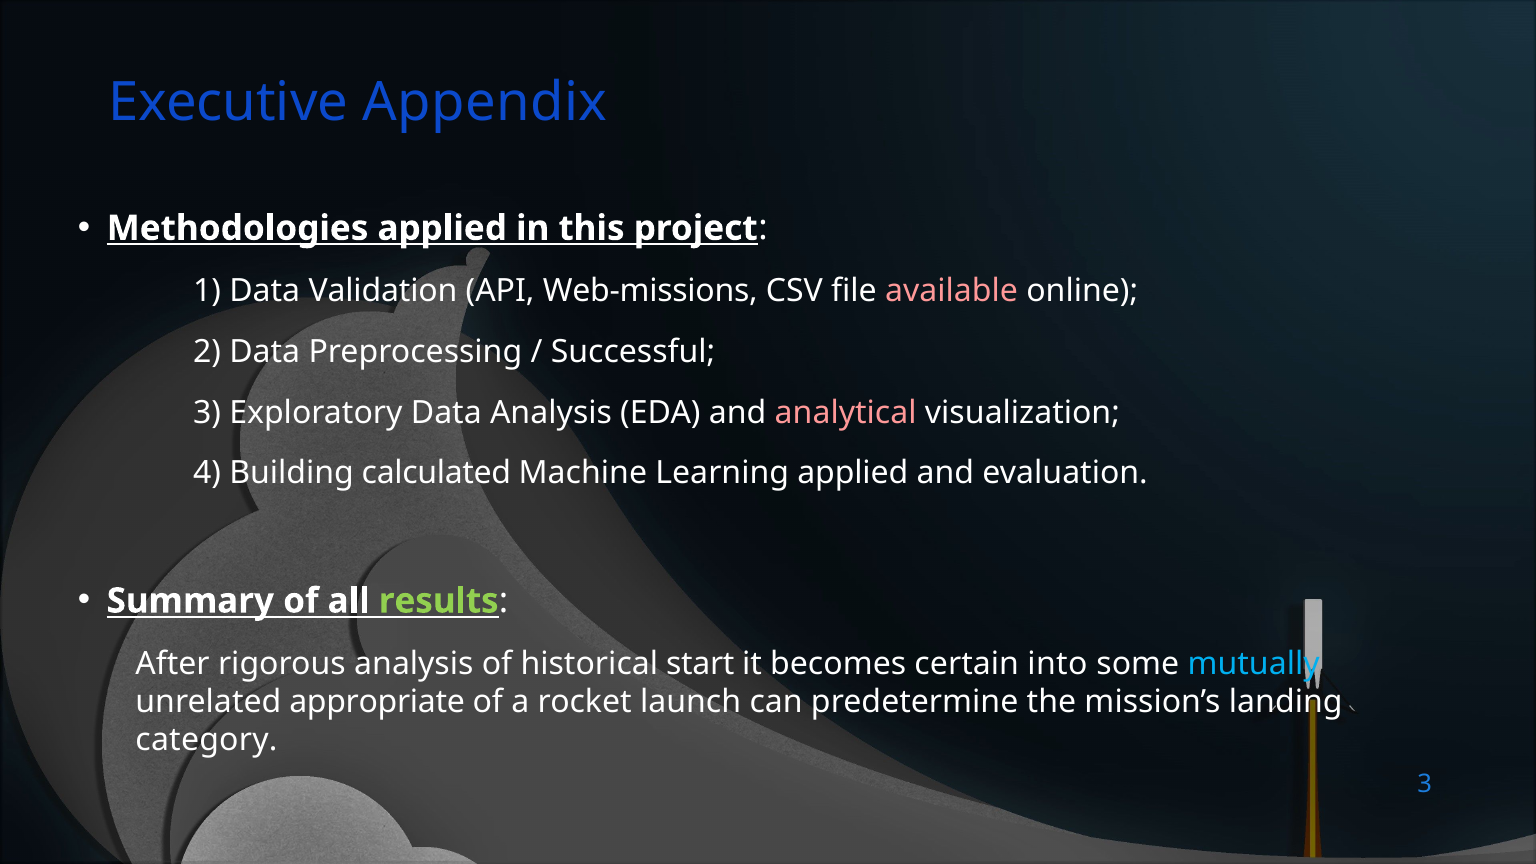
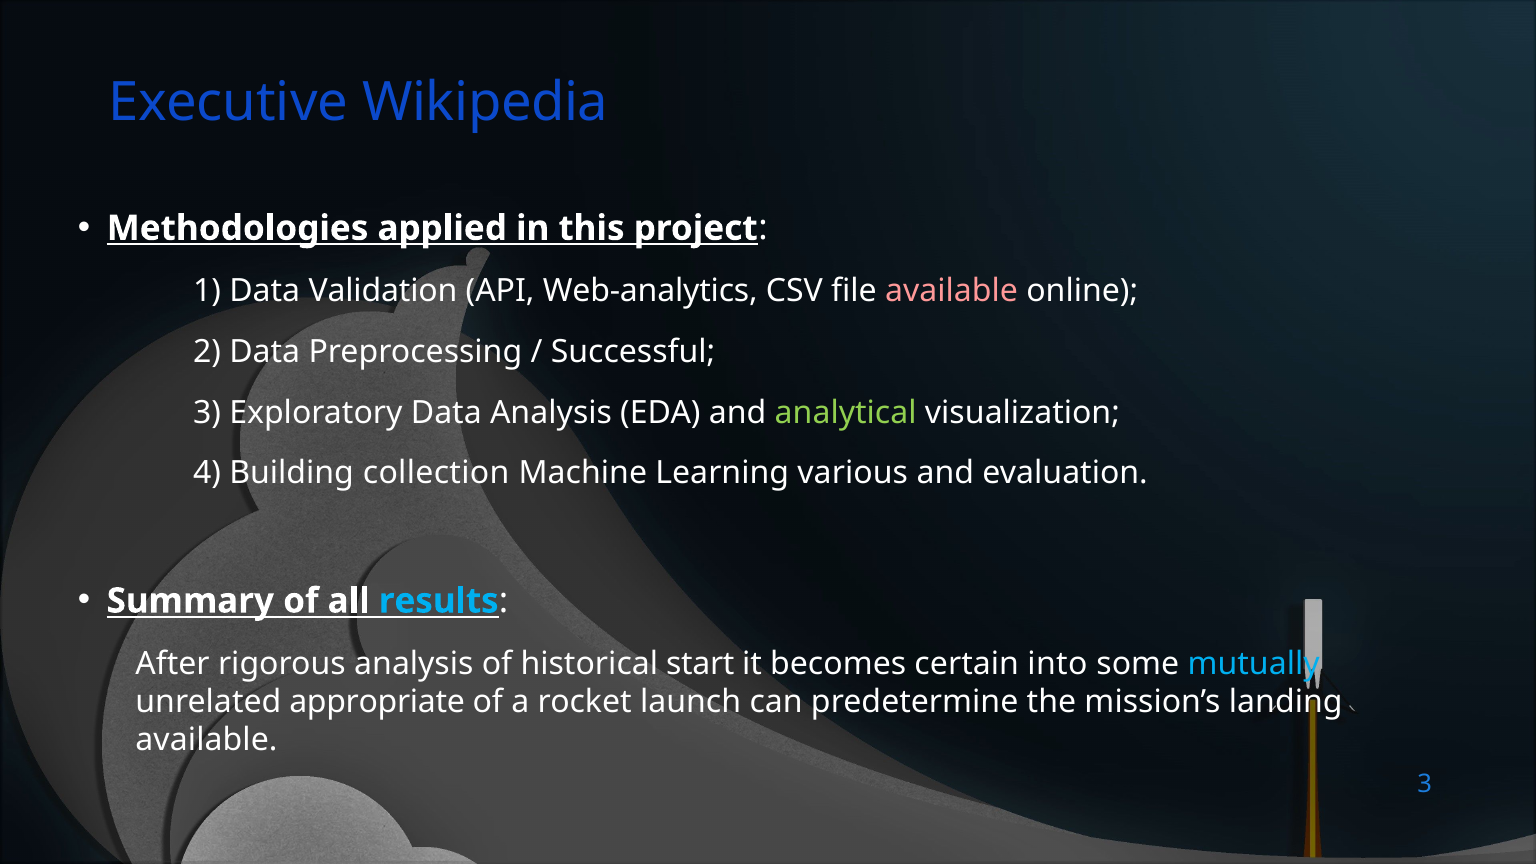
Appendix: Appendix -> Wikipedia
Web-missions: Web-missions -> Web-analytics
analytical colour: pink -> light green
calculated: calculated -> collection
Learning applied: applied -> various
results colour: light green -> light blue
category at (206, 740): category -> available
